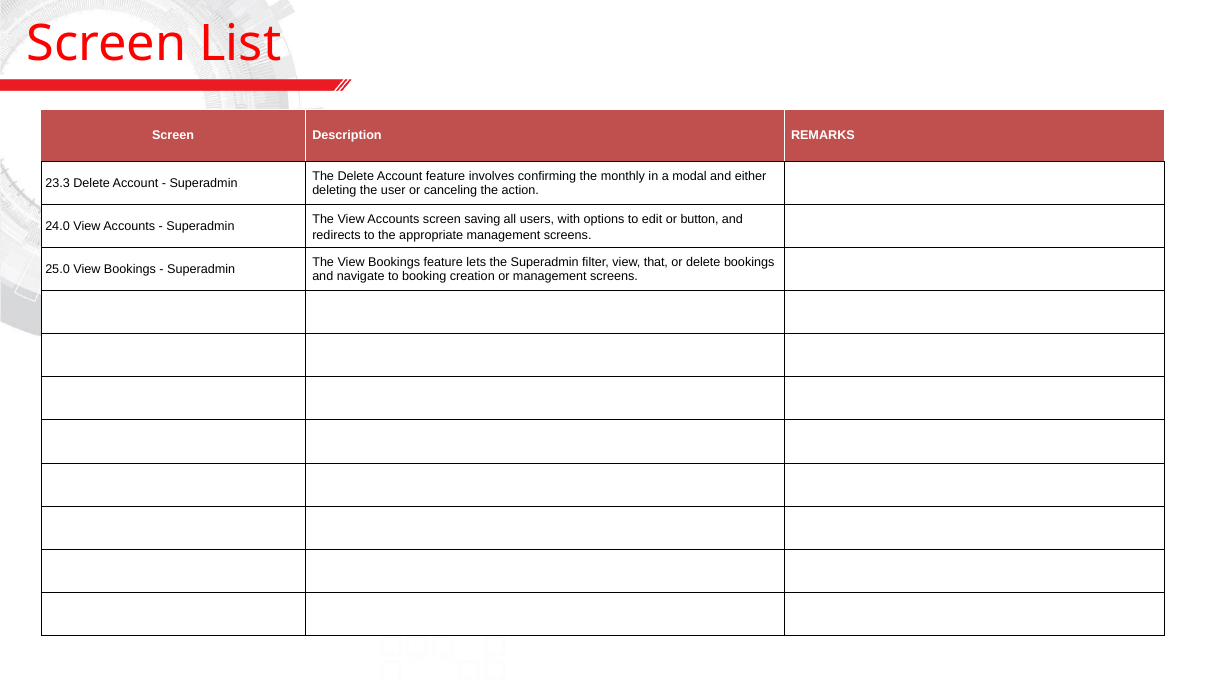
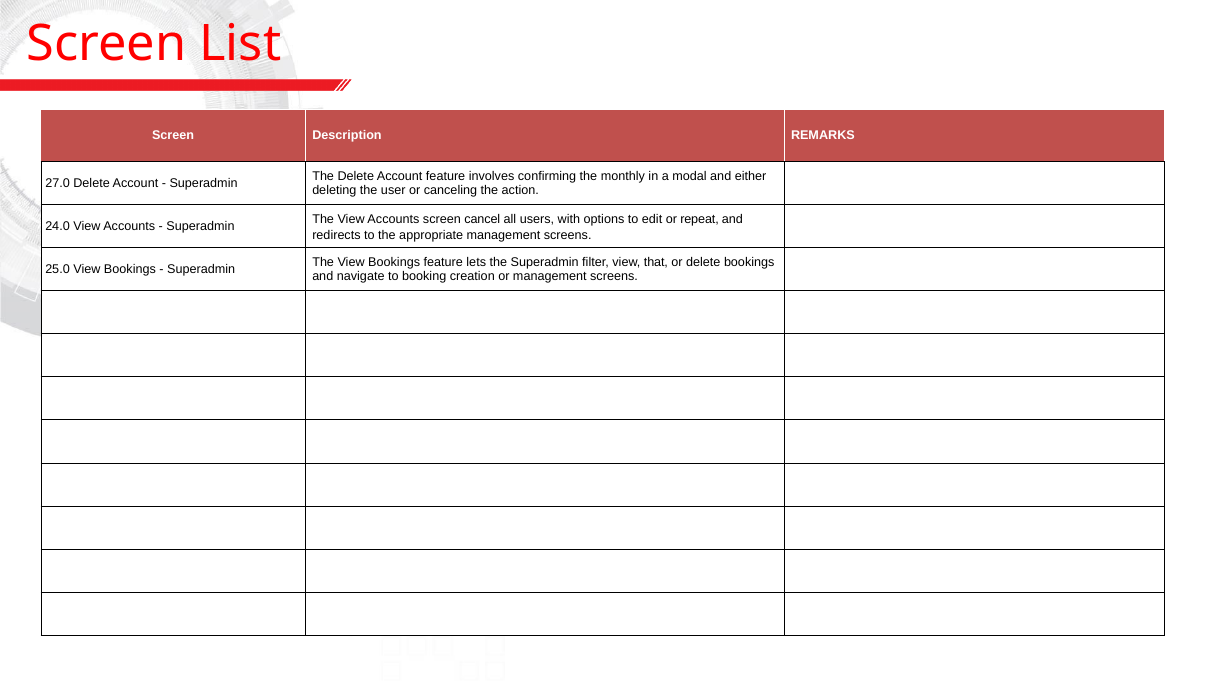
23.3: 23.3 -> 27.0
saving: saving -> cancel
button: button -> repeat
